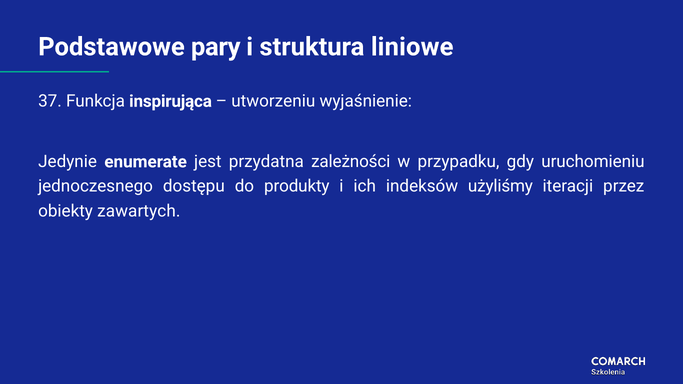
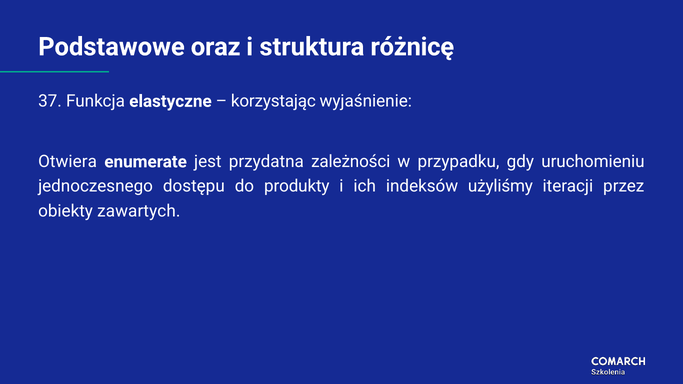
pary: pary -> oraz
liniowe: liniowe -> różnicę
inspirująca: inspirująca -> elastyczne
utworzeniu: utworzeniu -> korzystając
Jedynie: Jedynie -> Otwiera
